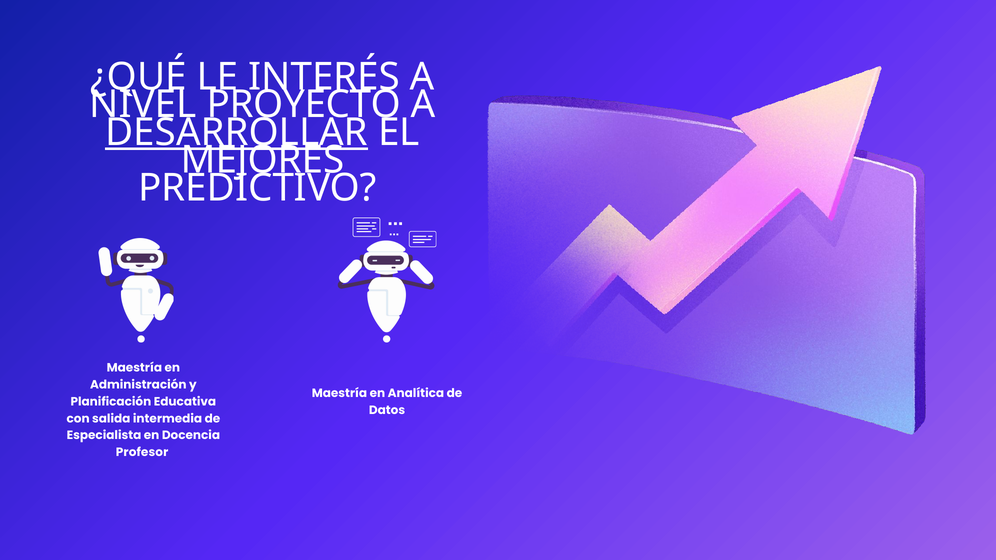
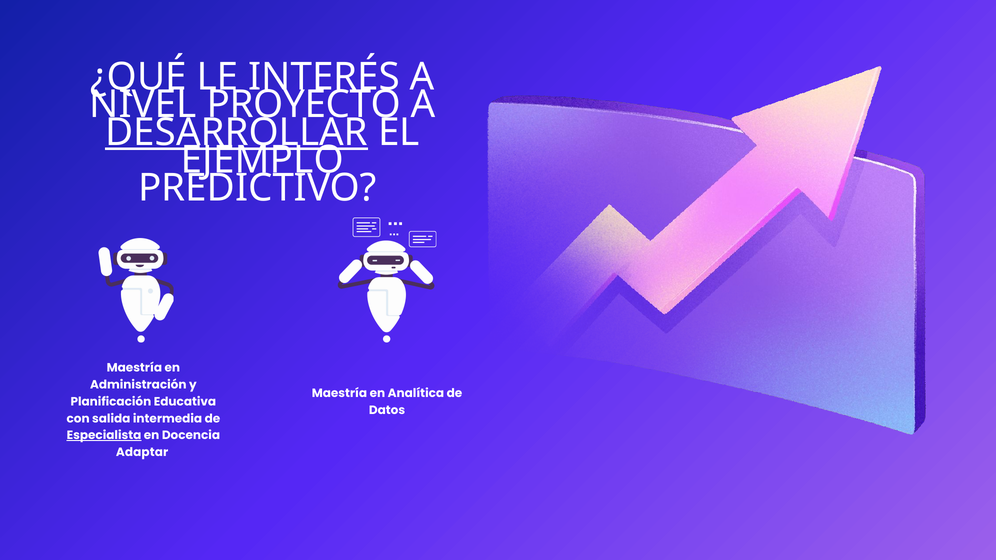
MEJORES: MEJORES -> EJEMPLO
Especialista underline: none -> present
Profesor: Profesor -> Adaptar
